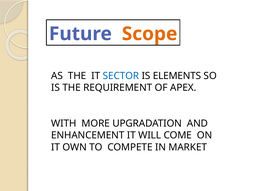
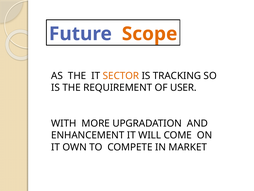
SECTOR colour: blue -> orange
ELEMENTS: ELEMENTS -> TRACKING
APEX: APEX -> USER
